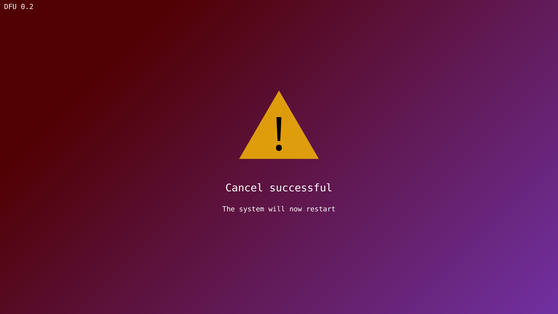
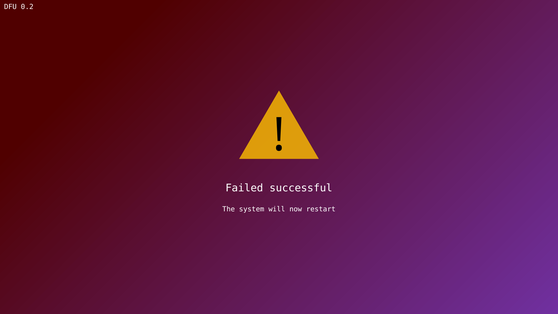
Cancel: Cancel -> Failed
